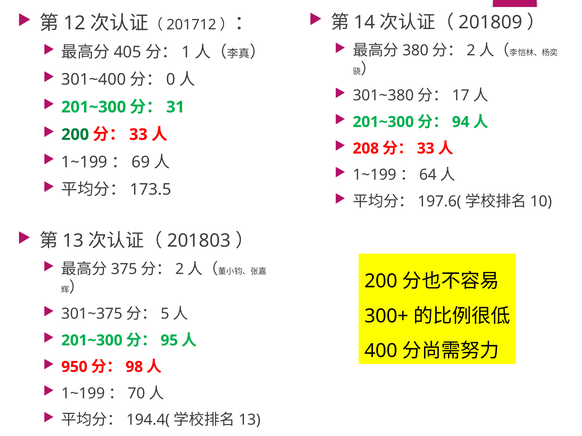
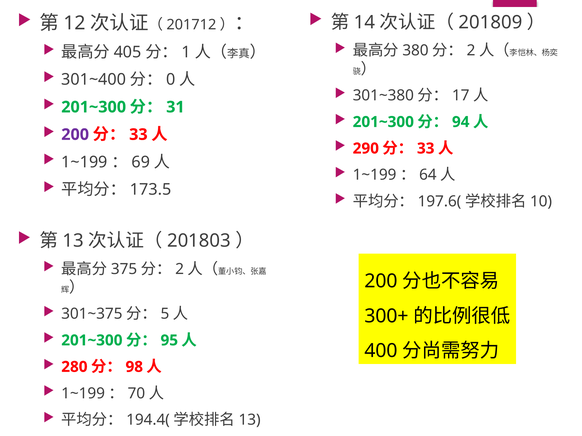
200 at (75, 135) colour: green -> purple
208: 208 -> 290
950: 950 -> 280
